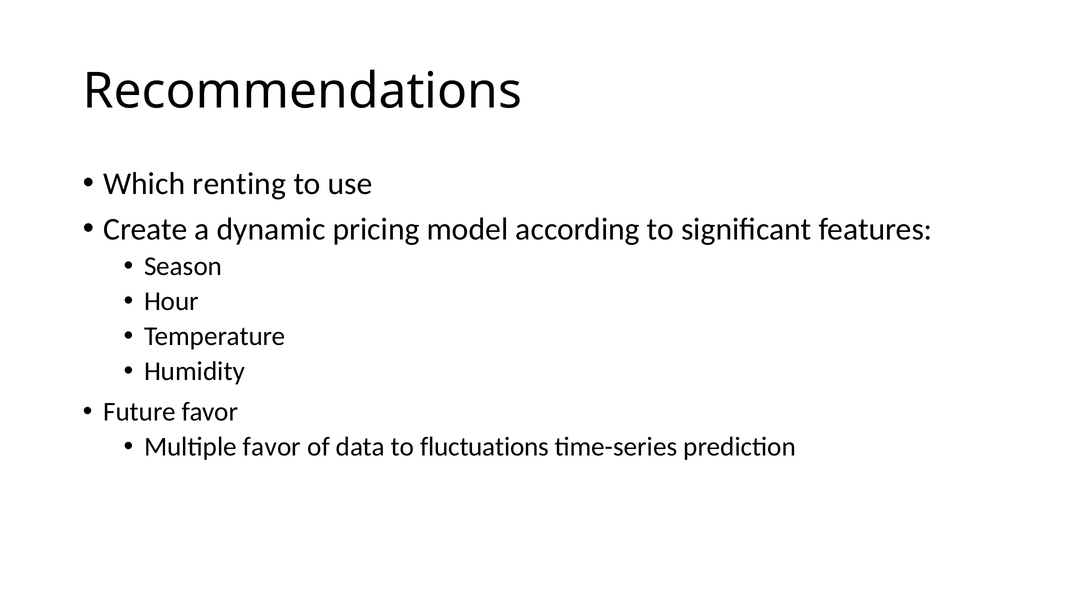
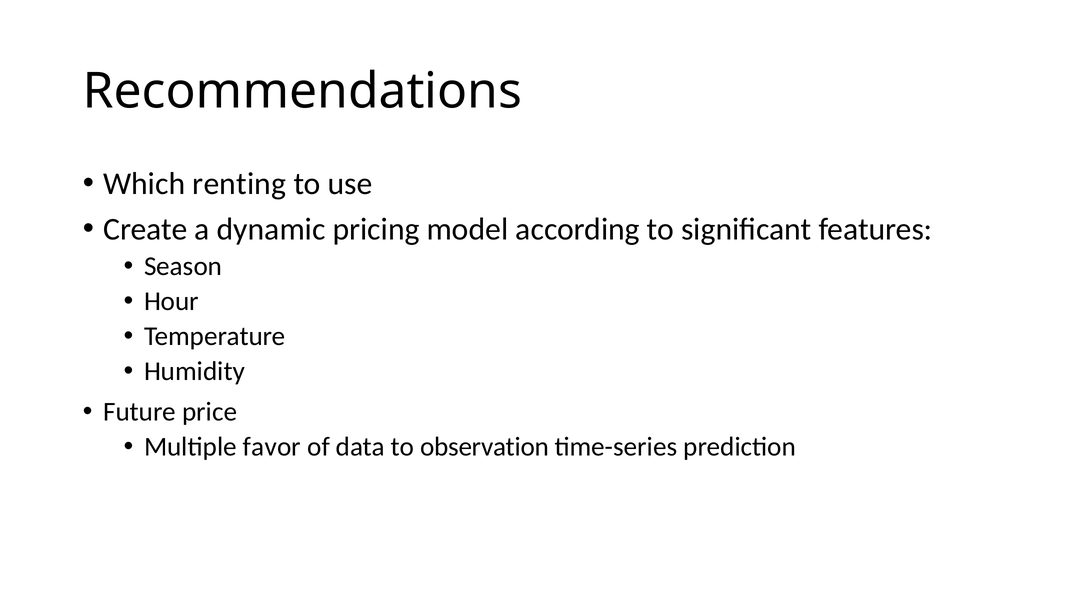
Future favor: favor -> price
fluctuations: fluctuations -> observation
